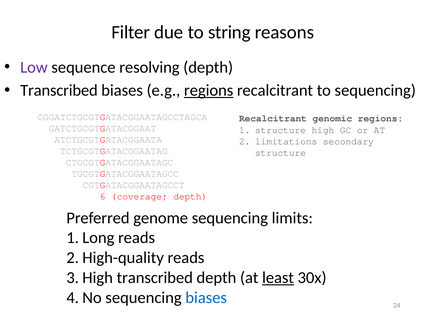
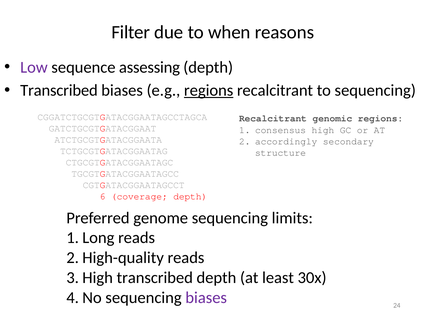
string: string -> when
resolving: resolving -> assessing
structure at (280, 130): structure -> consensus
limitations: limitations -> accordingly
least underline: present -> none
biases at (206, 297) colour: blue -> purple
